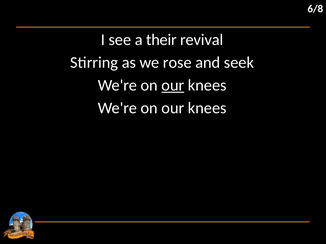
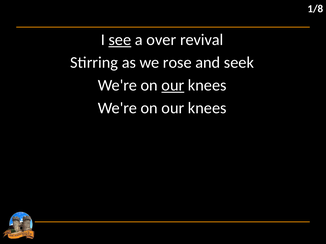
6/8: 6/8 -> 1/8
see underline: none -> present
their: their -> over
